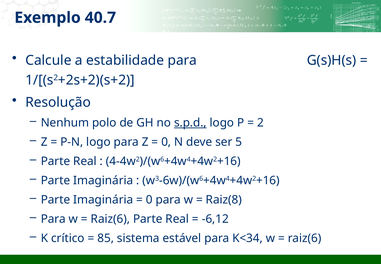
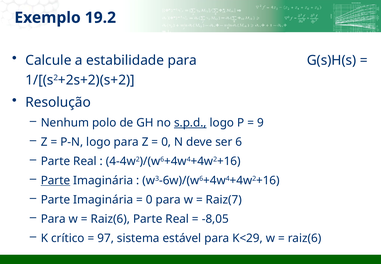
40.7: 40.7 -> 19.2
2: 2 -> 9
5: 5 -> 6
Parte at (56, 180) underline: none -> present
Raiz(8: Raiz(8 -> Raiz(7
-6,12: -6,12 -> -8,05
85: 85 -> 97
K<34: K<34 -> K<29
